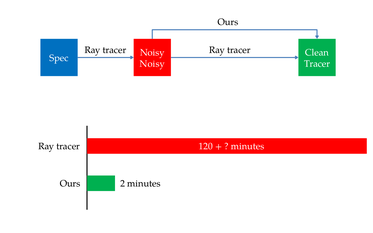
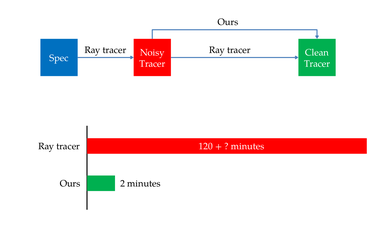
Noisy at (152, 64): Noisy -> Tracer
